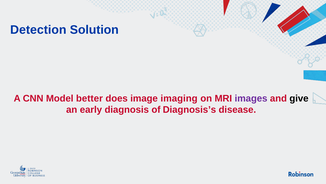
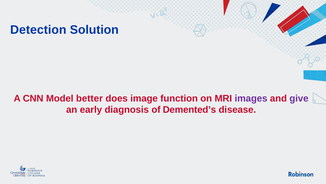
imaging: imaging -> function
give colour: black -> purple
Diagnosis’s: Diagnosis’s -> Demented’s
